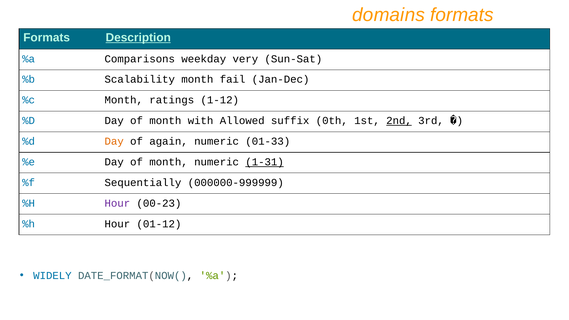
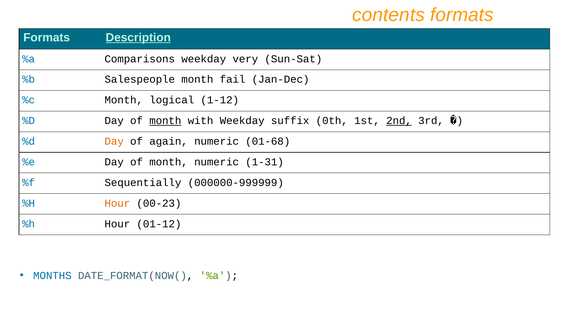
domains: domains -> contents
Scalability: Scalability -> Salespeople
ratings: ratings -> logical
month at (165, 121) underline: none -> present
with Allowed: Allowed -> Weekday
01-33: 01-33 -> 01-68
1-31 underline: present -> none
Hour at (117, 203) colour: purple -> orange
WIDELY: WIDELY -> MONTHS
